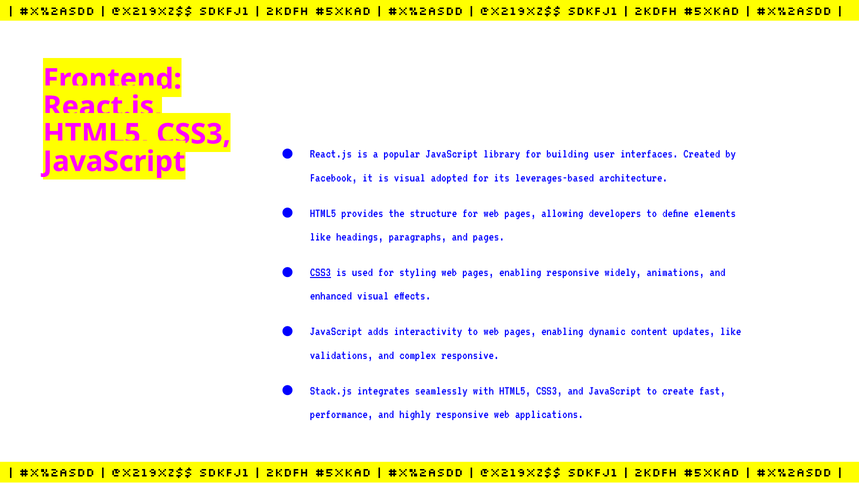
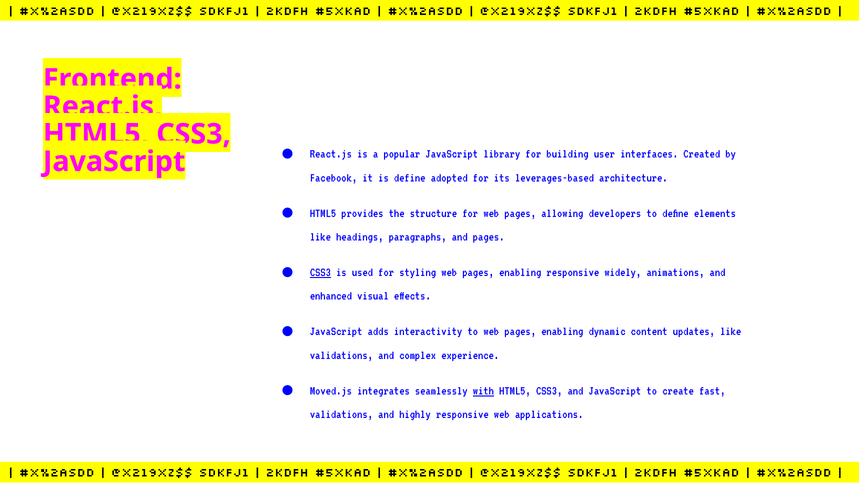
is visual: visual -> define
complex responsive: responsive -> experience
Stack.js: Stack.js -> Moved.js
with underline: none -> present
performance at (341, 414): performance -> validations
